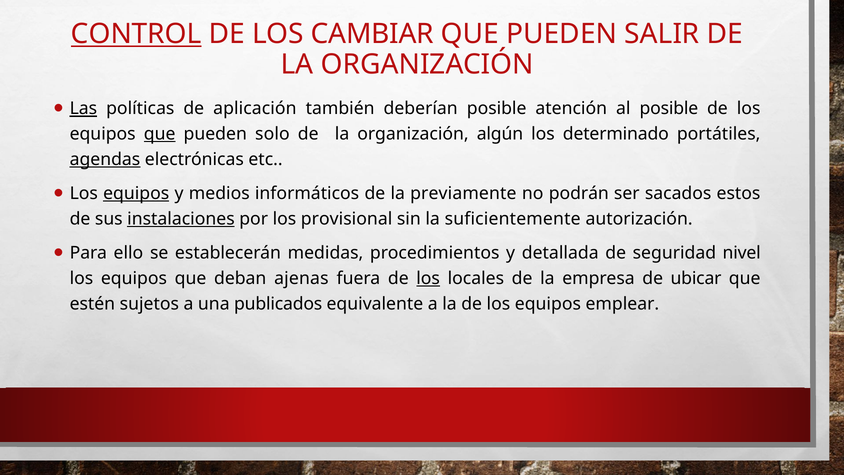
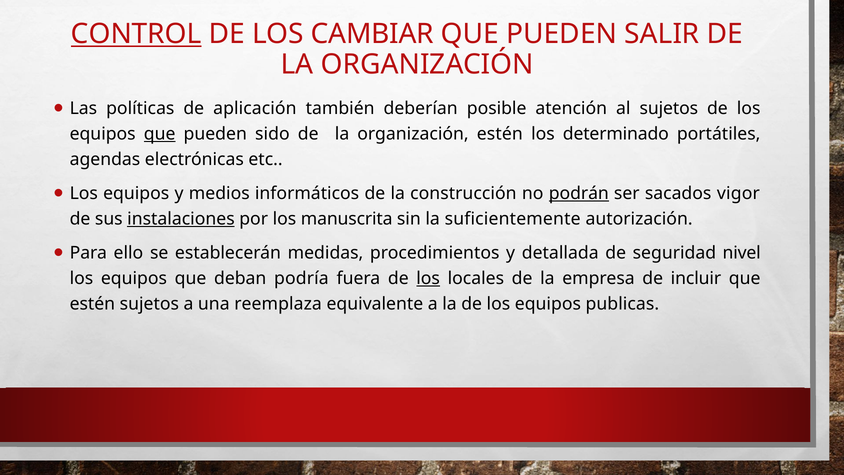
Las underline: present -> none
al posible: posible -> sujetos
solo: solo -> sido
organización algún: algún -> estén
agendas underline: present -> none
equipos at (136, 193) underline: present -> none
previamente: previamente -> construcción
podrán underline: none -> present
estos: estos -> vigor
provisional: provisional -> manuscrita
ajenas: ajenas -> podría
ubicar: ubicar -> incluir
publicados: publicados -> reemplaza
emplear: emplear -> publicas
